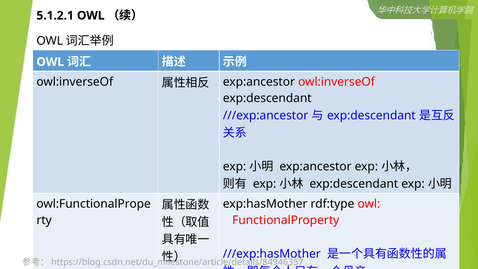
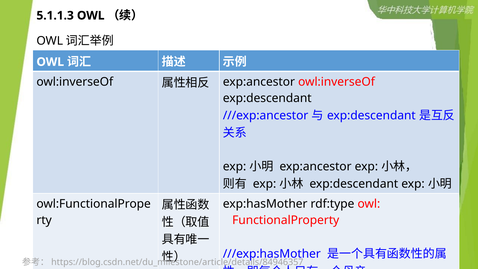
5.1.2.1: 5.1.2.1 -> 5.1.1.3
